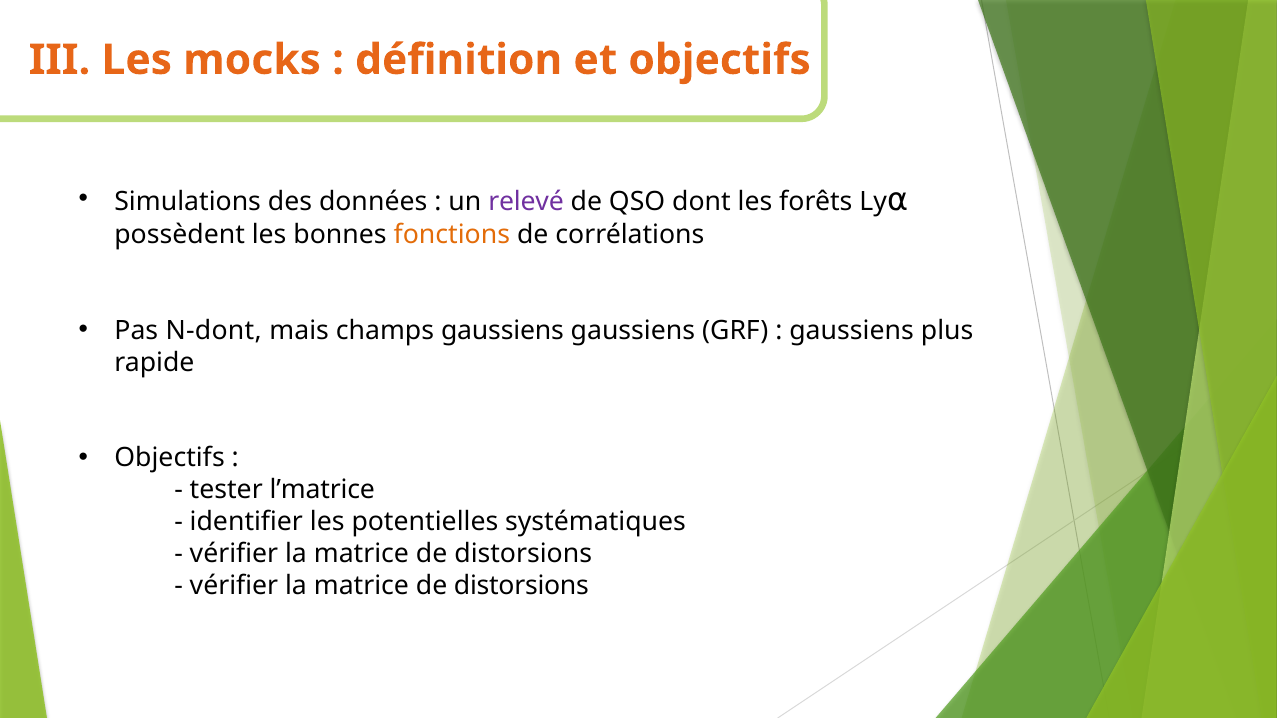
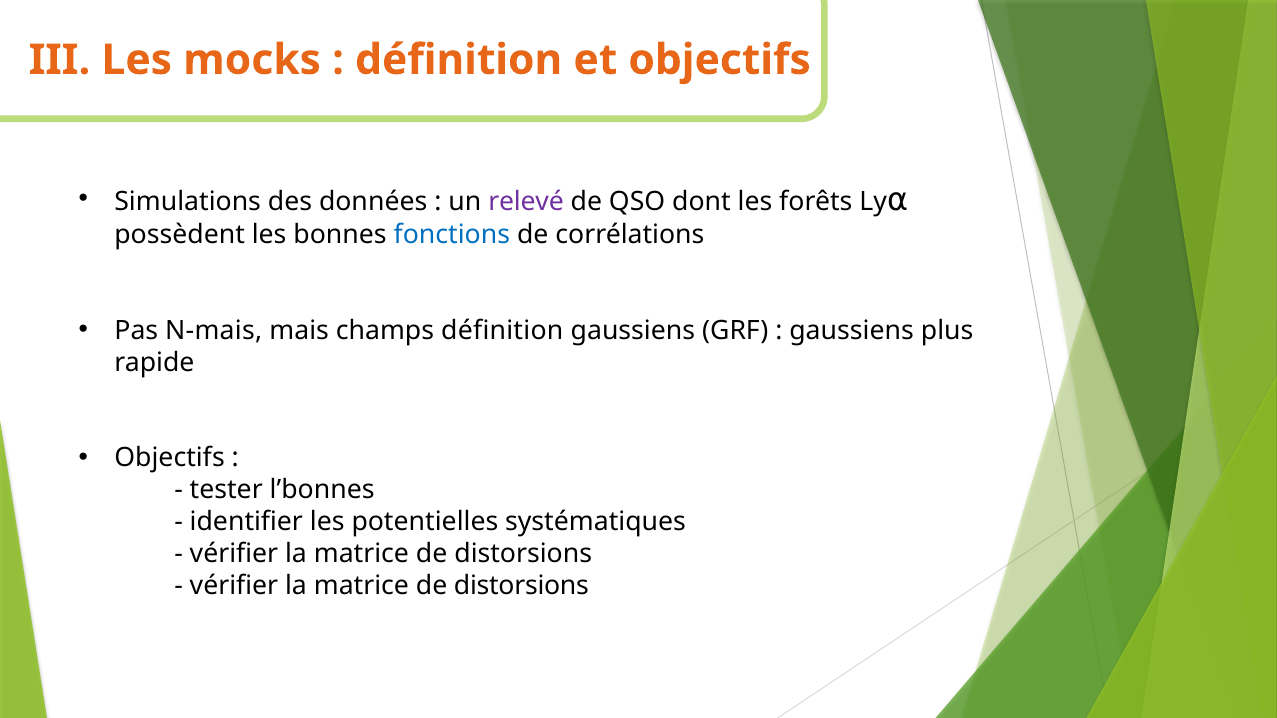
fonctions colour: orange -> blue
N-dont: N-dont -> N-mais
champs gaussiens: gaussiens -> définition
l’matrice: l’matrice -> l’bonnes
